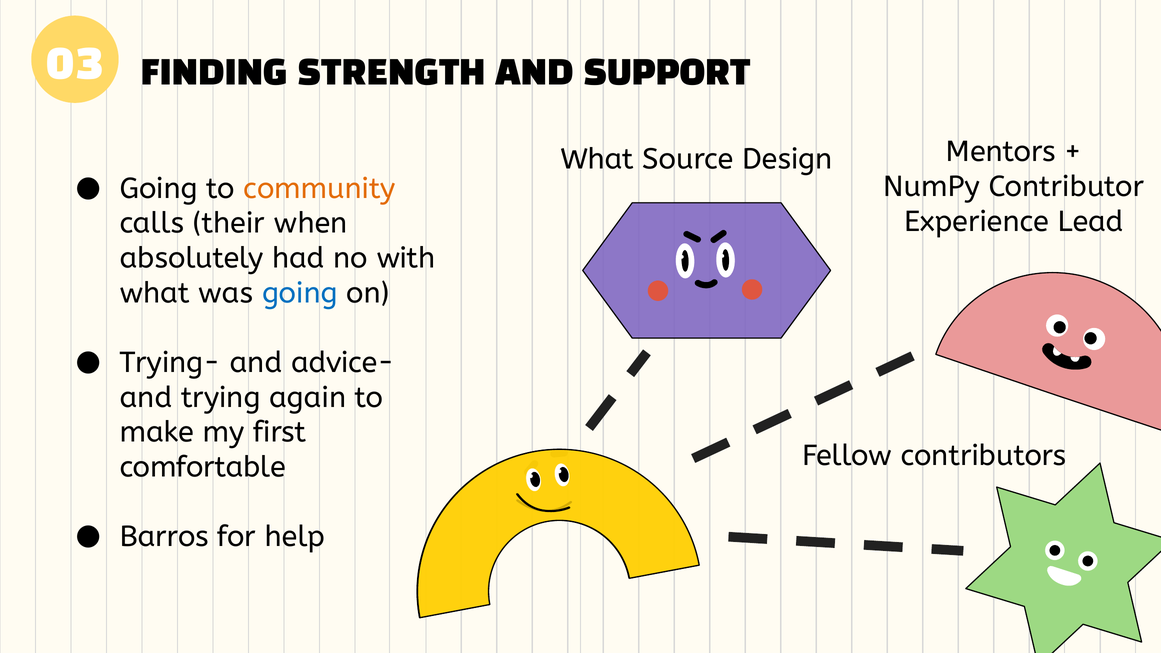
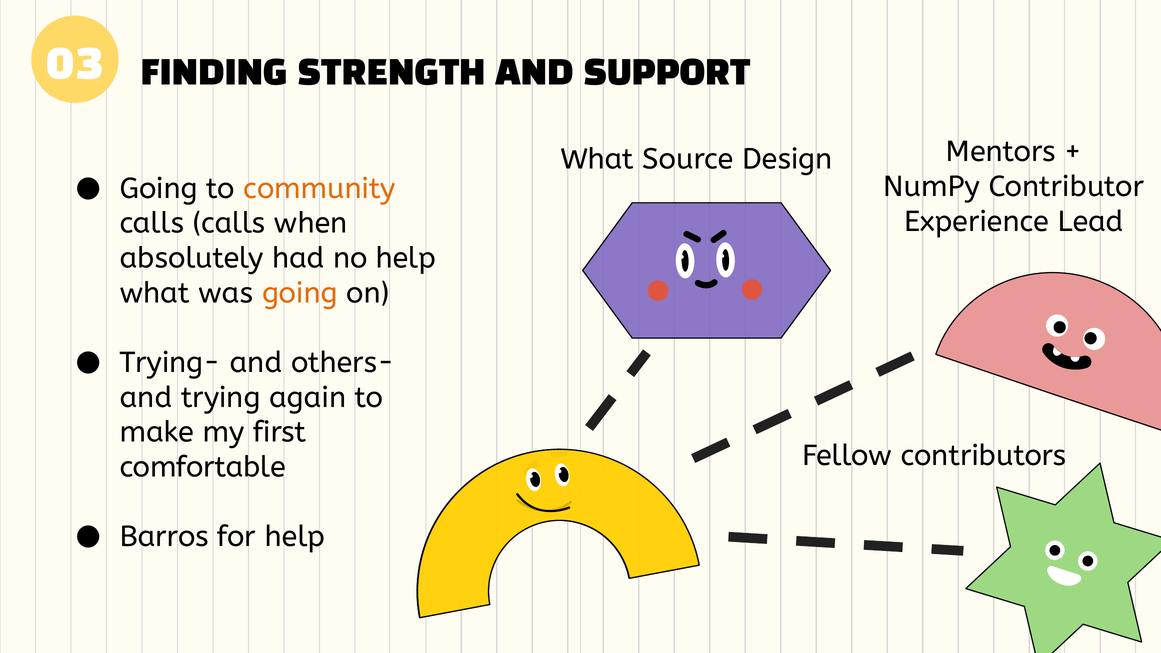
calls their: their -> calls
no with: with -> help
going at (300, 293) colour: blue -> orange
advice-: advice- -> others-
